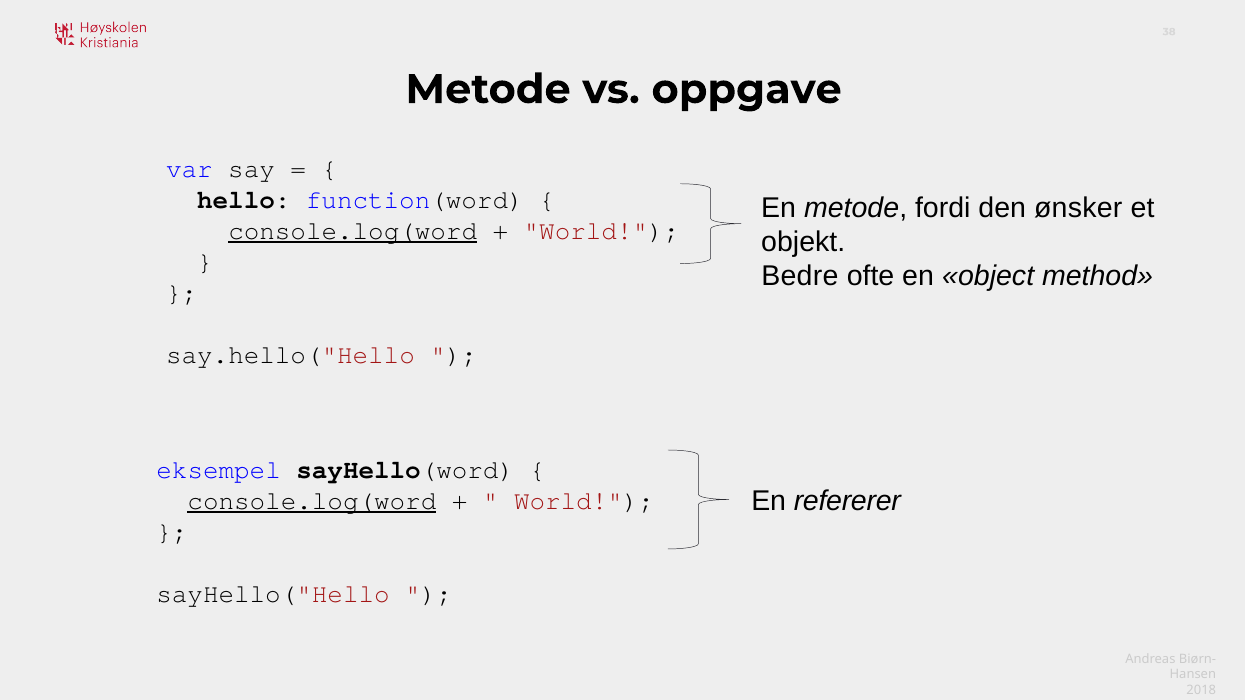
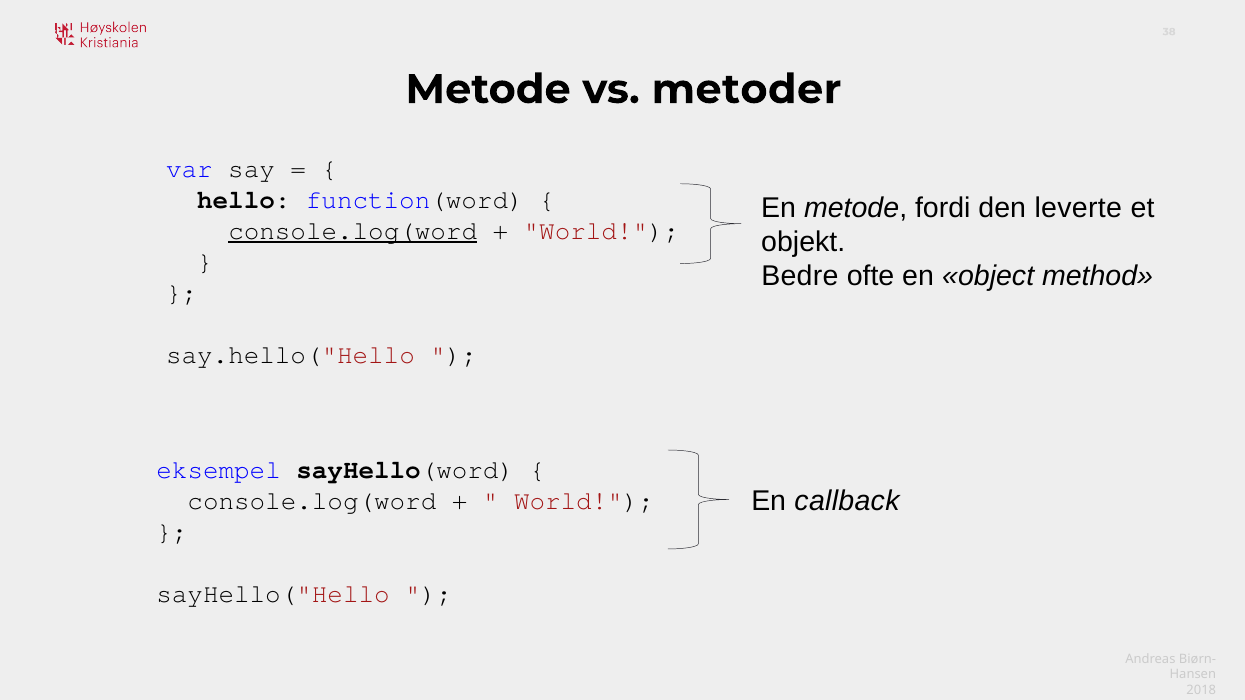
oppgave: oppgave -> metoder
ønsker: ønsker -> leverte
refererer: refererer -> callback
console.log(word at (312, 501) underline: present -> none
